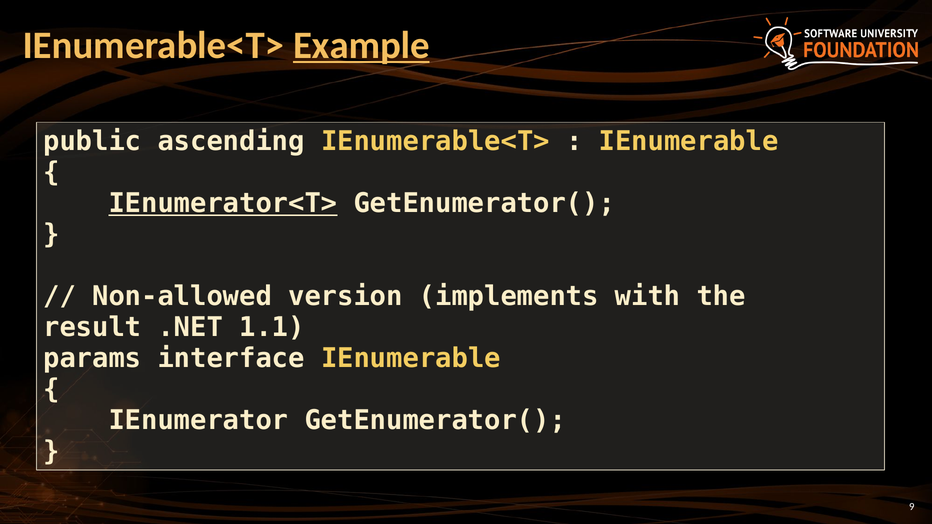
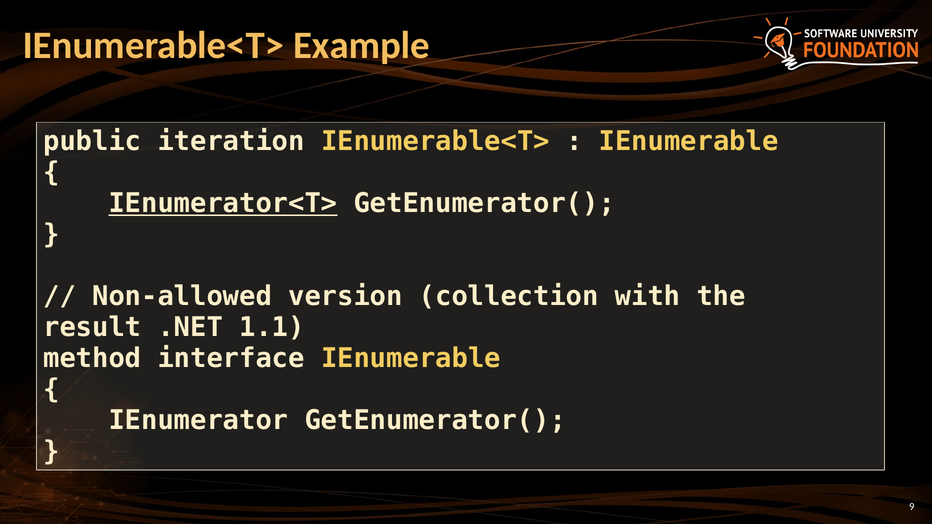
Example underline: present -> none
ascending: ascending -> iteration
implements: implements -> collection
params: params -> method
